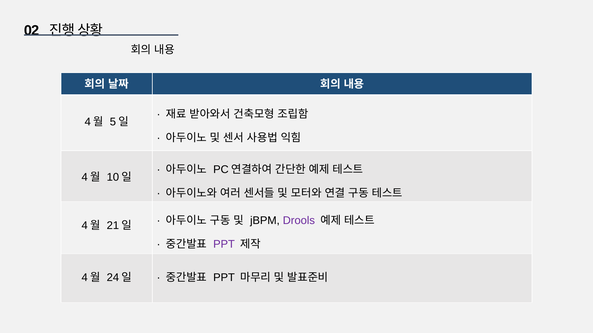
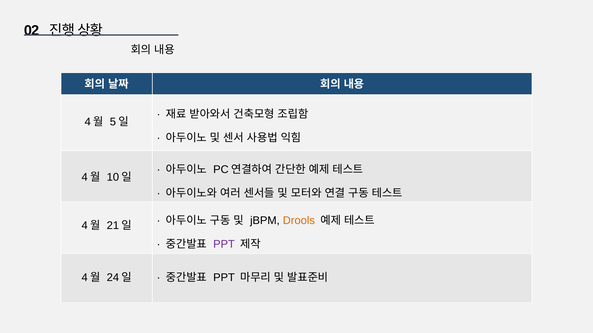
Drools colour: purple -> orange
